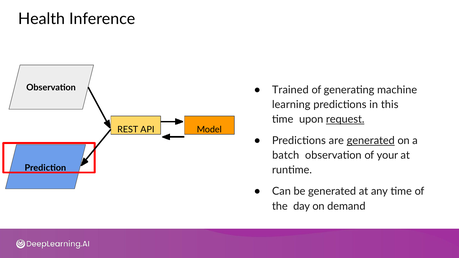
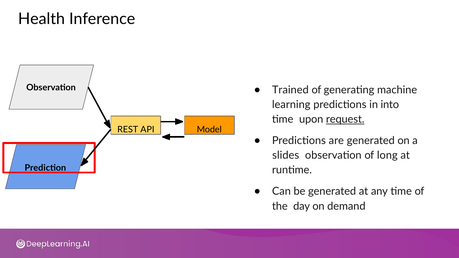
this: this -> into
generated at (371, 141) underline: present -> none
batch: batch -> slides
your: your -> long
